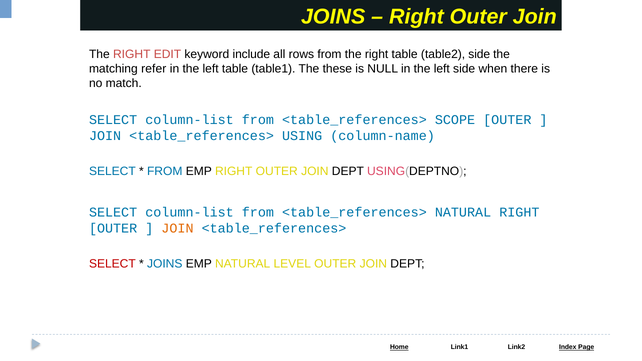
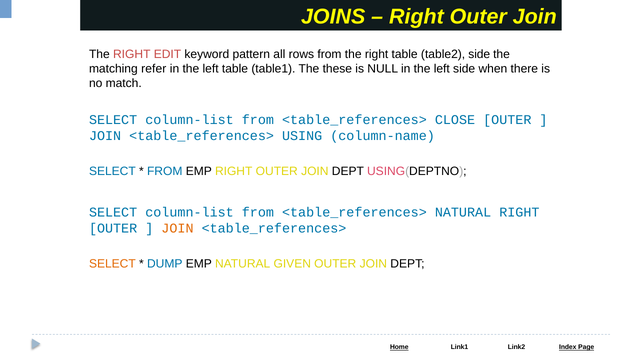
include: include -> pattern
SCOPE: SCOPE -> CLOSE
SELECT at (112, 264) colour: red -> orange
JOINS at (165, 264): JOINS -> DUMP
LEVEL: LEVEL -> GIVEN
